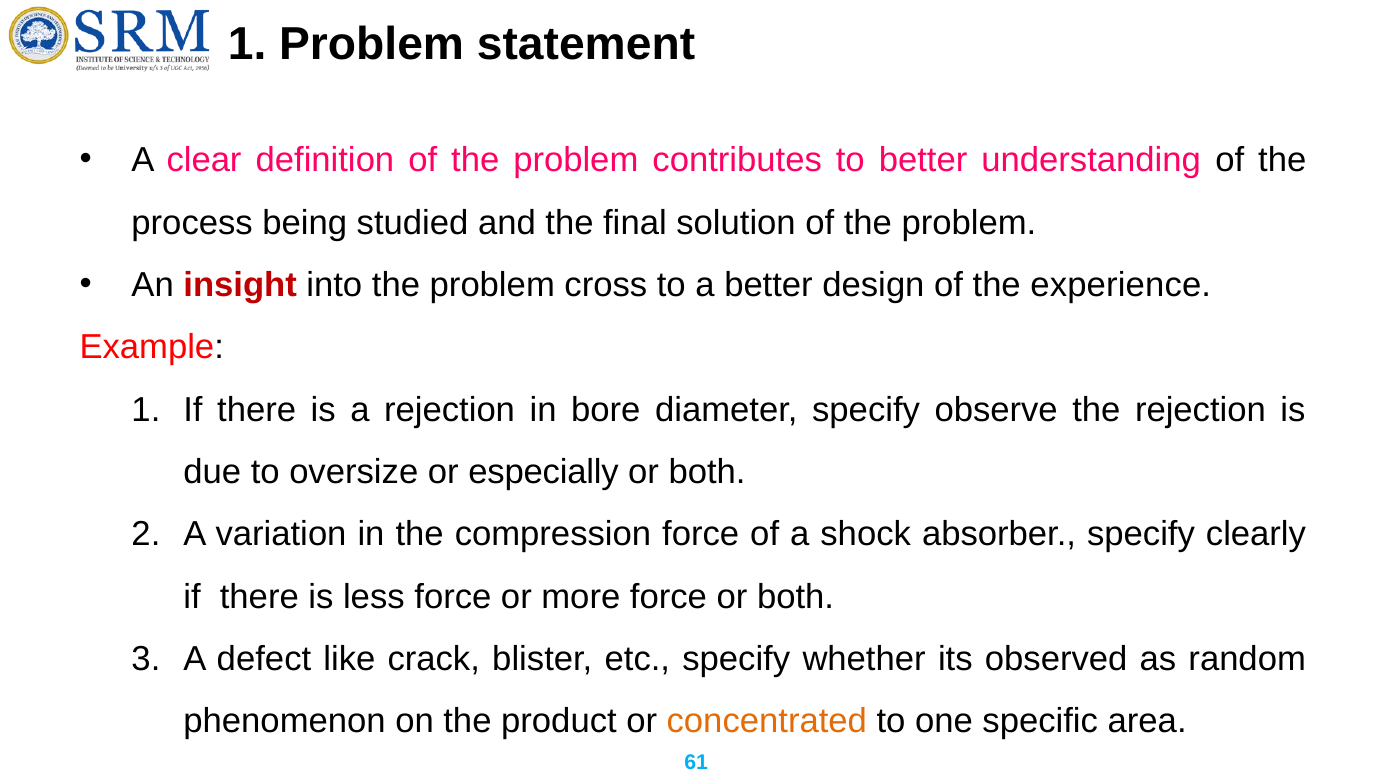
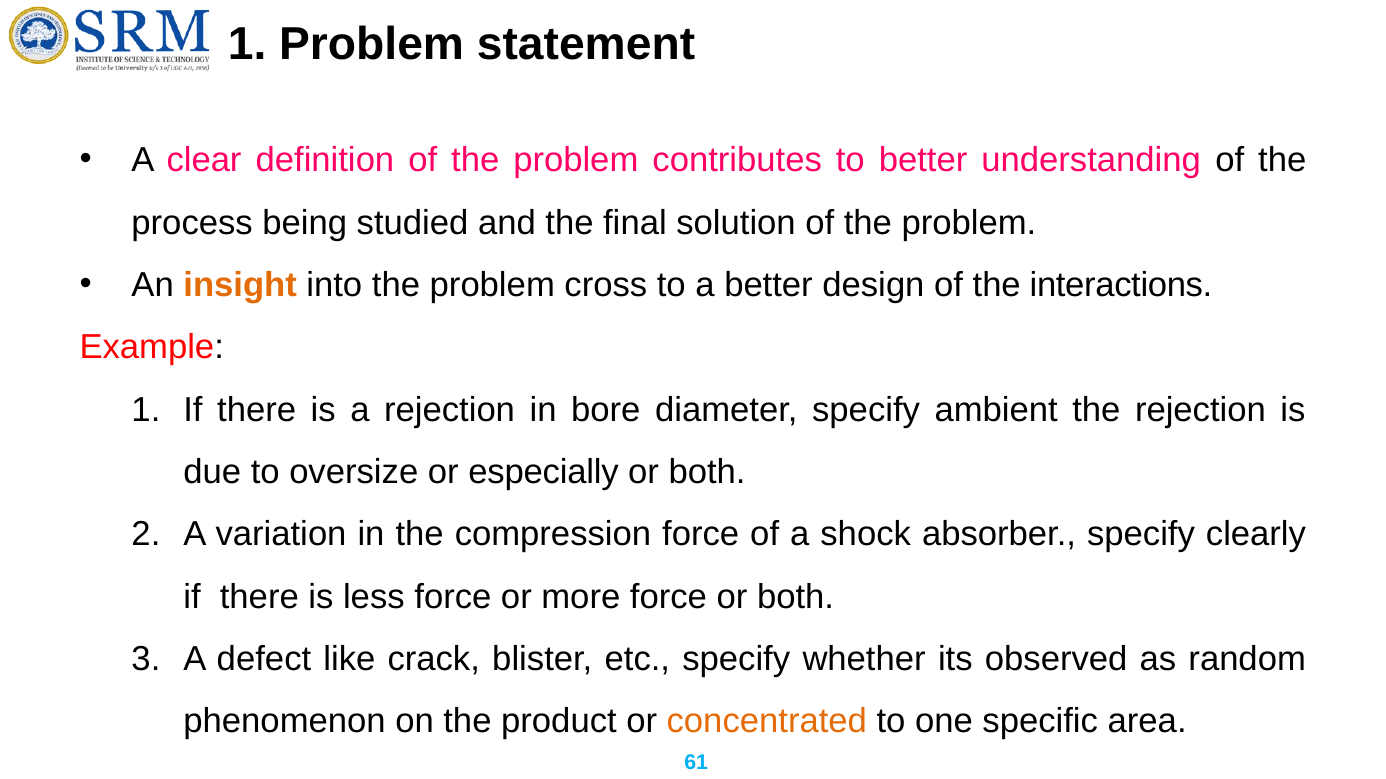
insight colour: red -> orange
experience: experience -> interactions
observe: observe -> ambient
